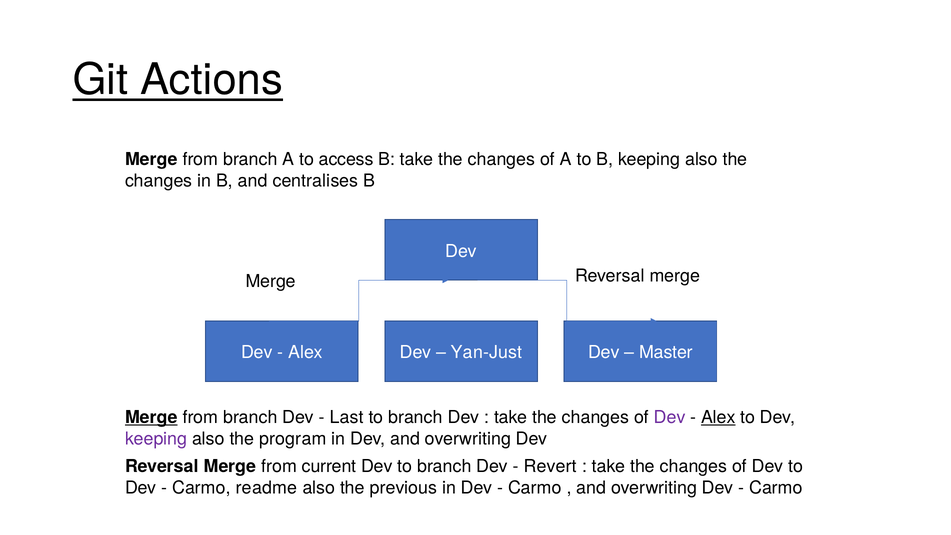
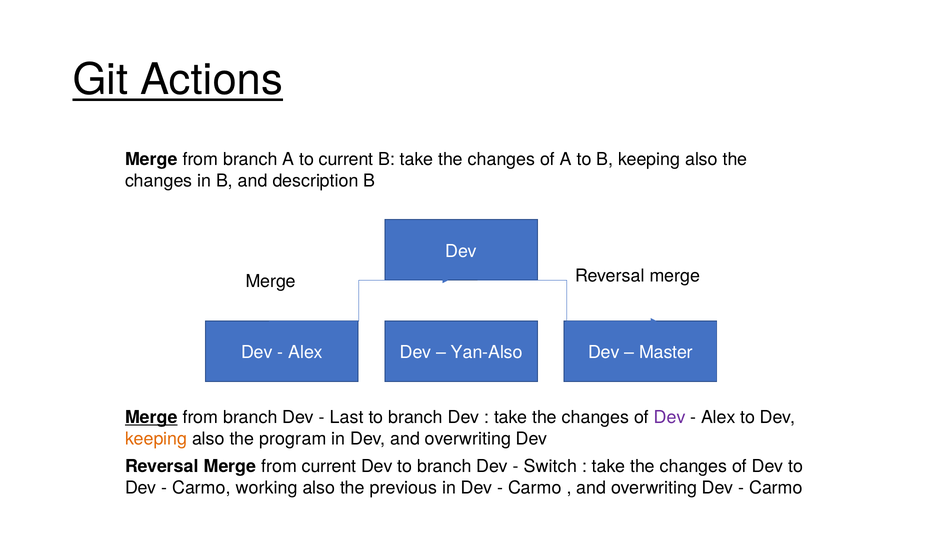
to access: access -> current
centralises: centralises -> description
Yan-Just: Yan-Just -> Yan-Also
Alex at (718, 417) underline: present -> none
keeping at (156, 439) colour: purple -> orange
Revert: Revert -> Switch
readme: readme -> working
